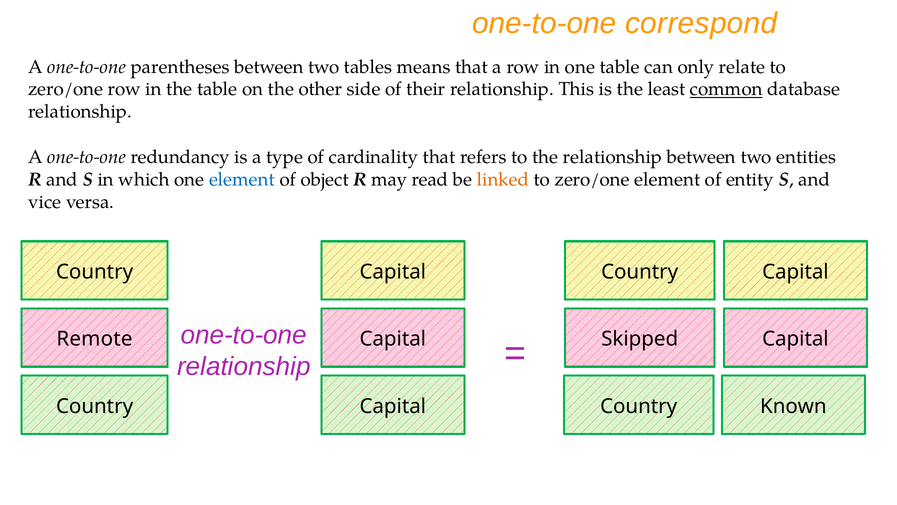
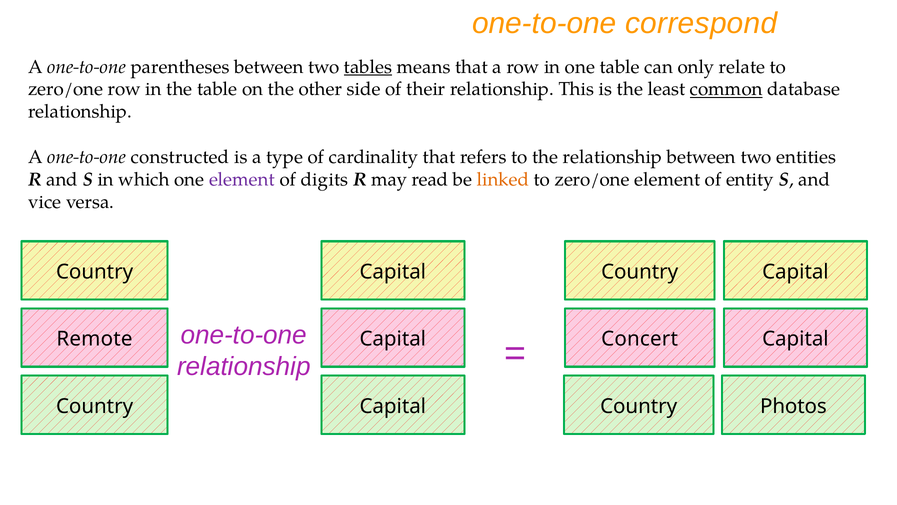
tables underline: none -> present
redundancy: redundancy -> constructed
element at (242, 179) colour: blue -> purple
object: object -> digits
Skipped: Skipped -> Concert
Known: Known -> Photos
